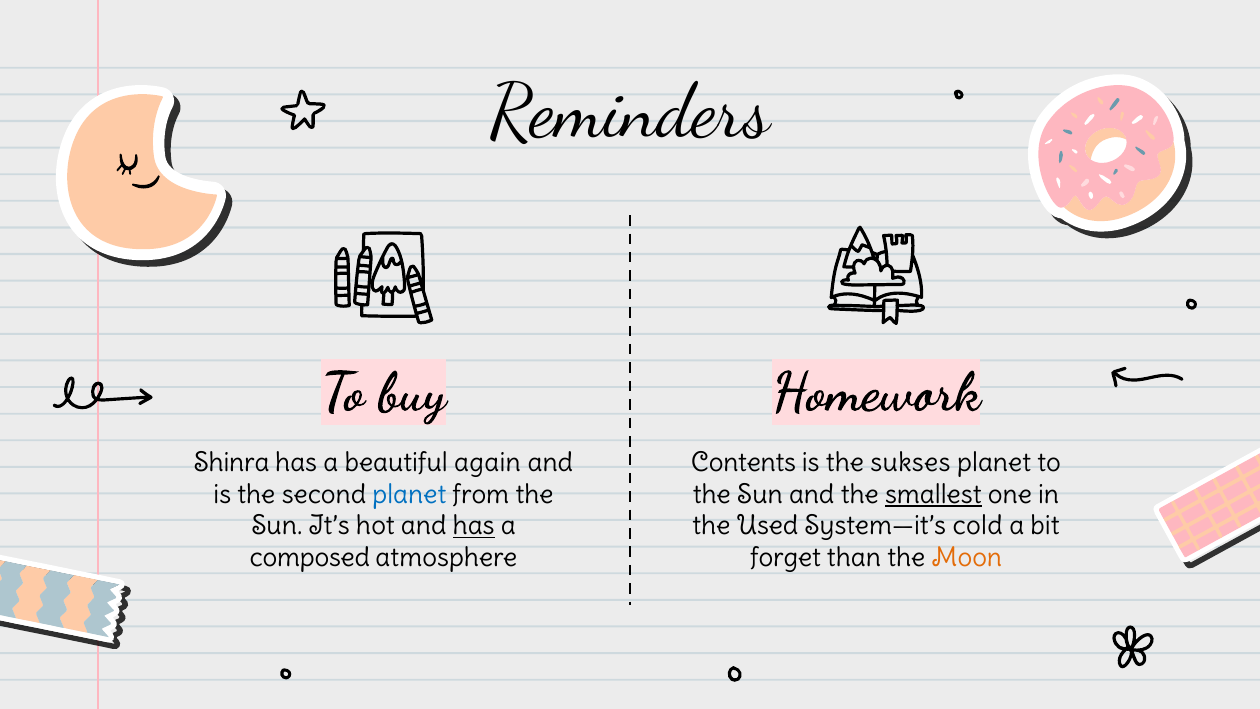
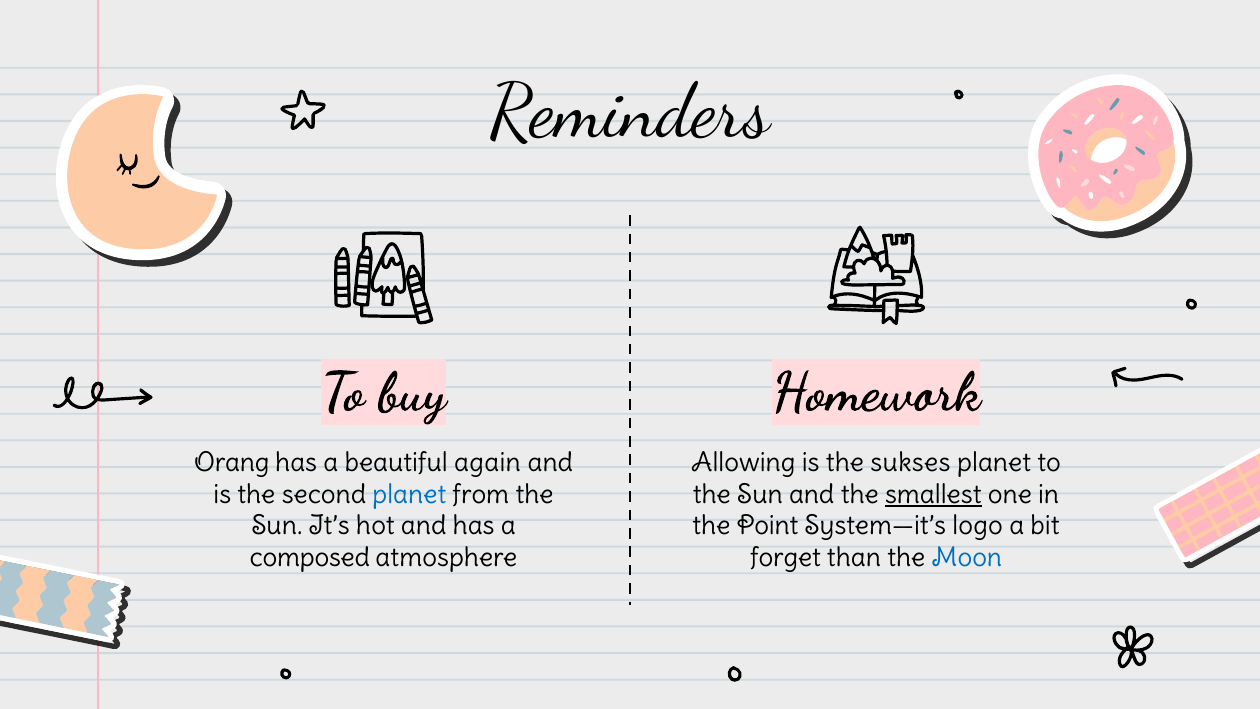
Shinra: Shinra -> Orang
Contents: Contents -> Allowing
has at (474, 526) underline: present -> none
Used: Used -> Point
cold: cold -> logo
Moon colour: orange -> blue
